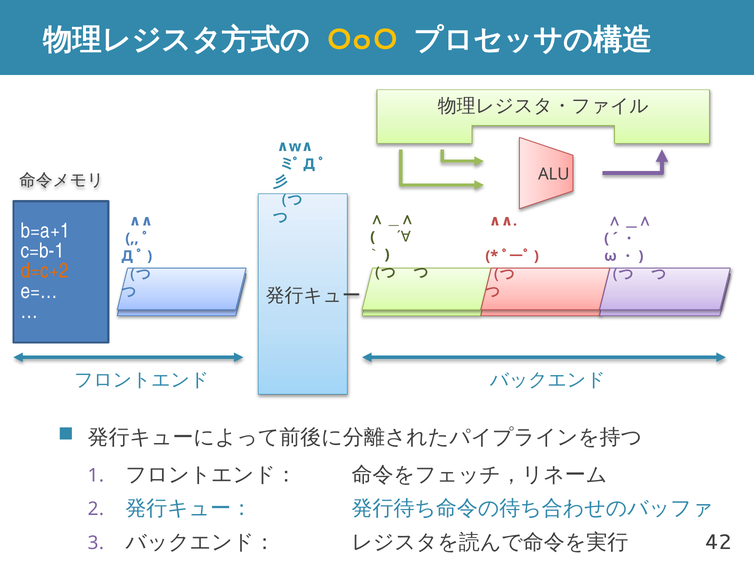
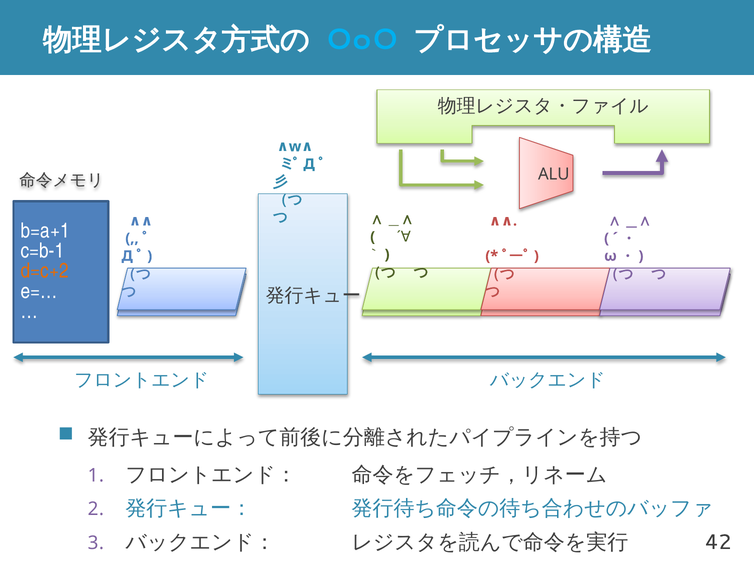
OoO colour: yellow -> light blue
